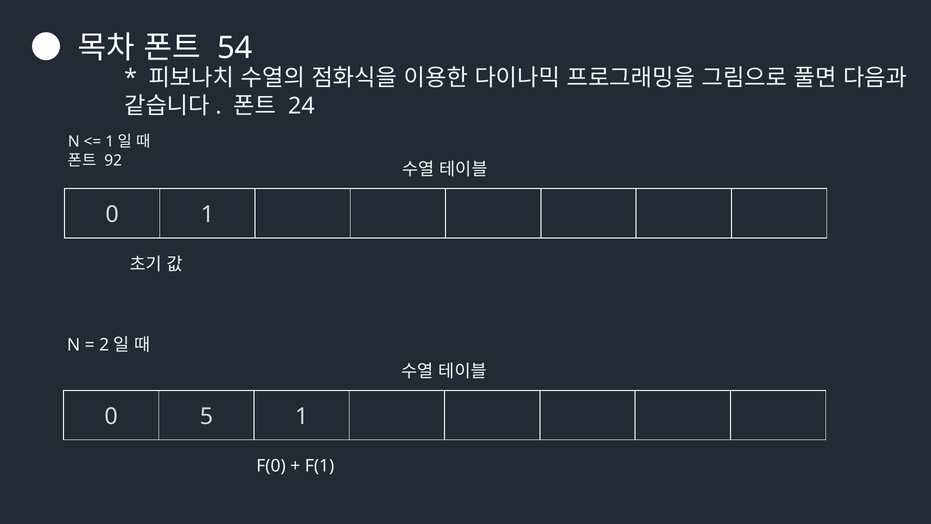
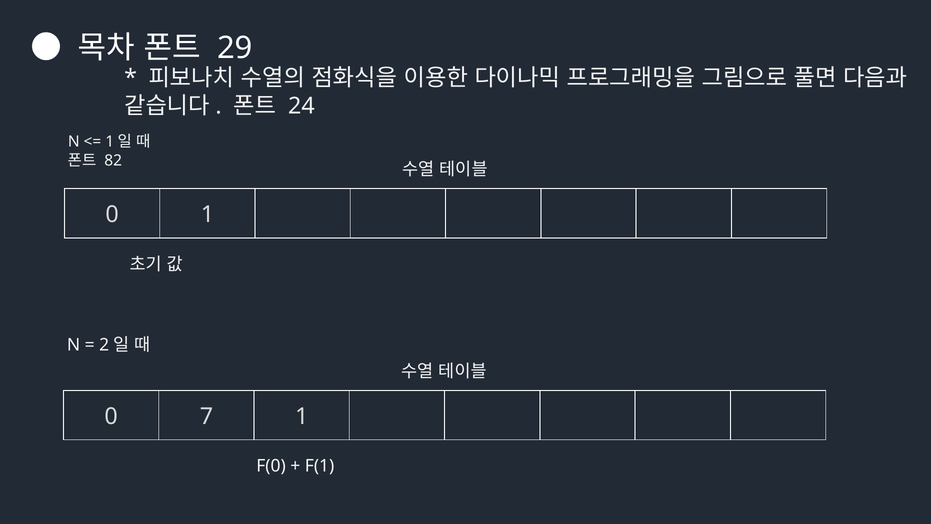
54: 54 -> 29
92: 92 -> 82
5: 5 -> 7
